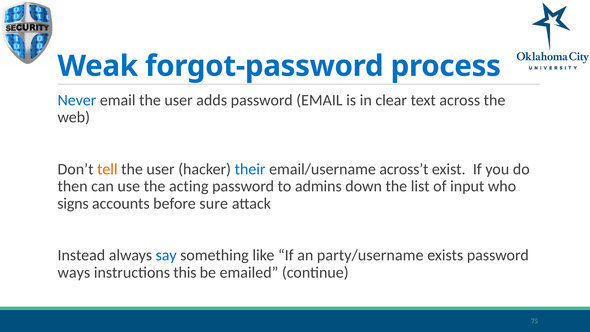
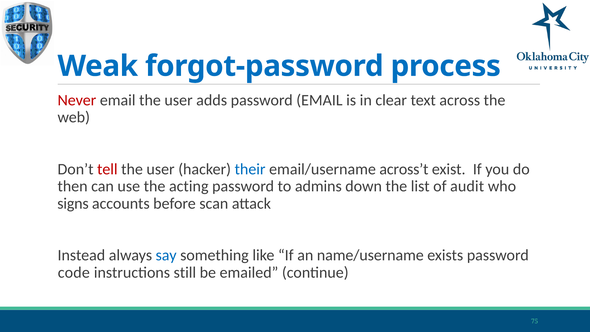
Never colour: blue -> red
tell colour: orange -> red
input: input -> audit
sure: sure -> scan
party/username: party/username -> name/username
ways: ways -> code
this: this -> still
